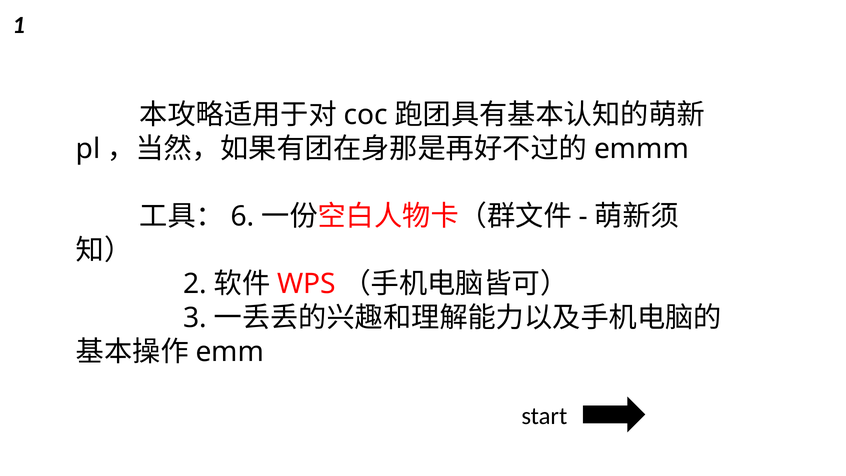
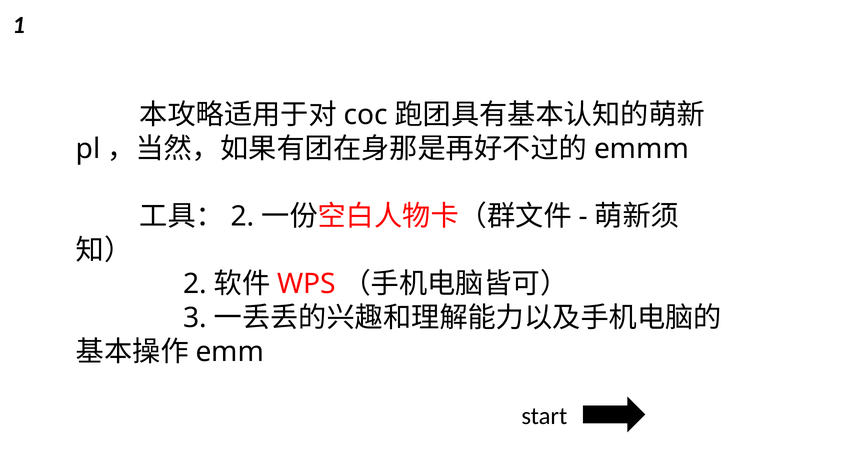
6 at (243, 216): 6 -> 2
